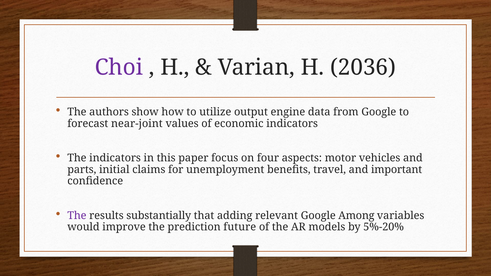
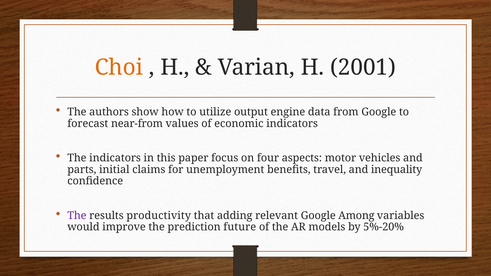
Choi colour: purple -> orange
2036: 2036 -> 2001
near-joint: near-joint -> near-from
important: important -> inequality
substantially: substantially -> productivity
